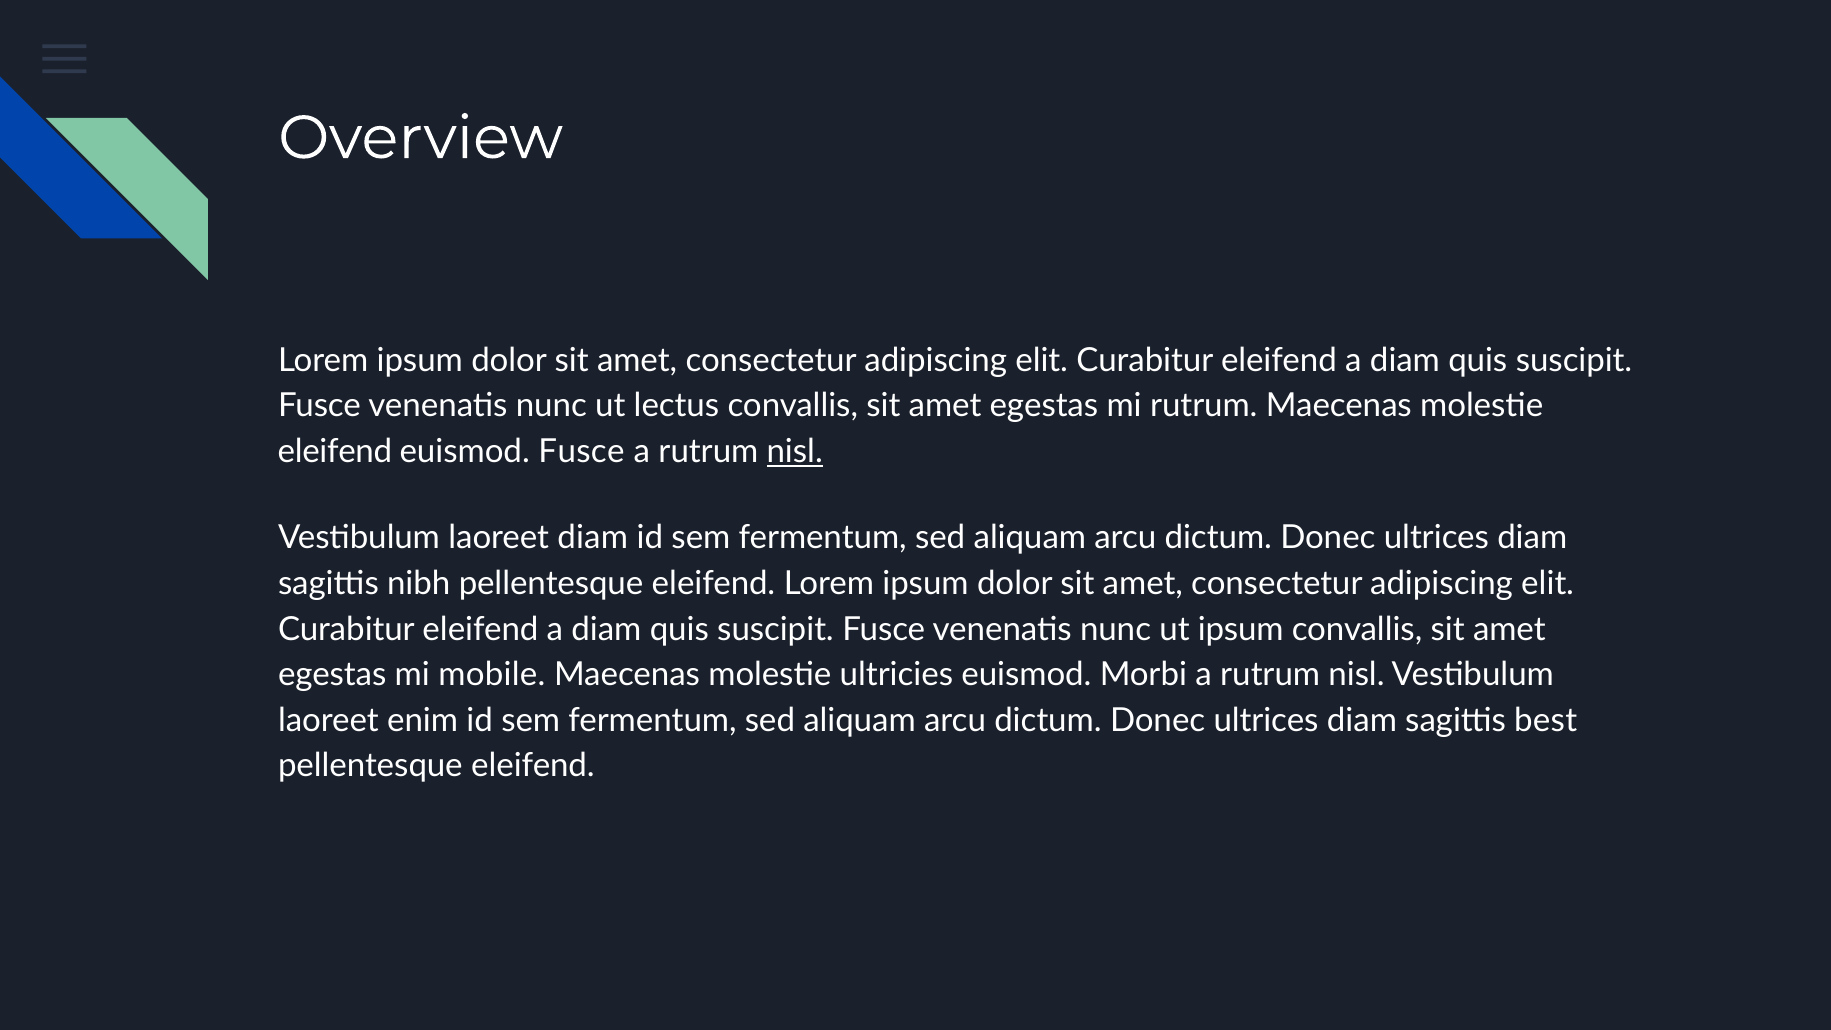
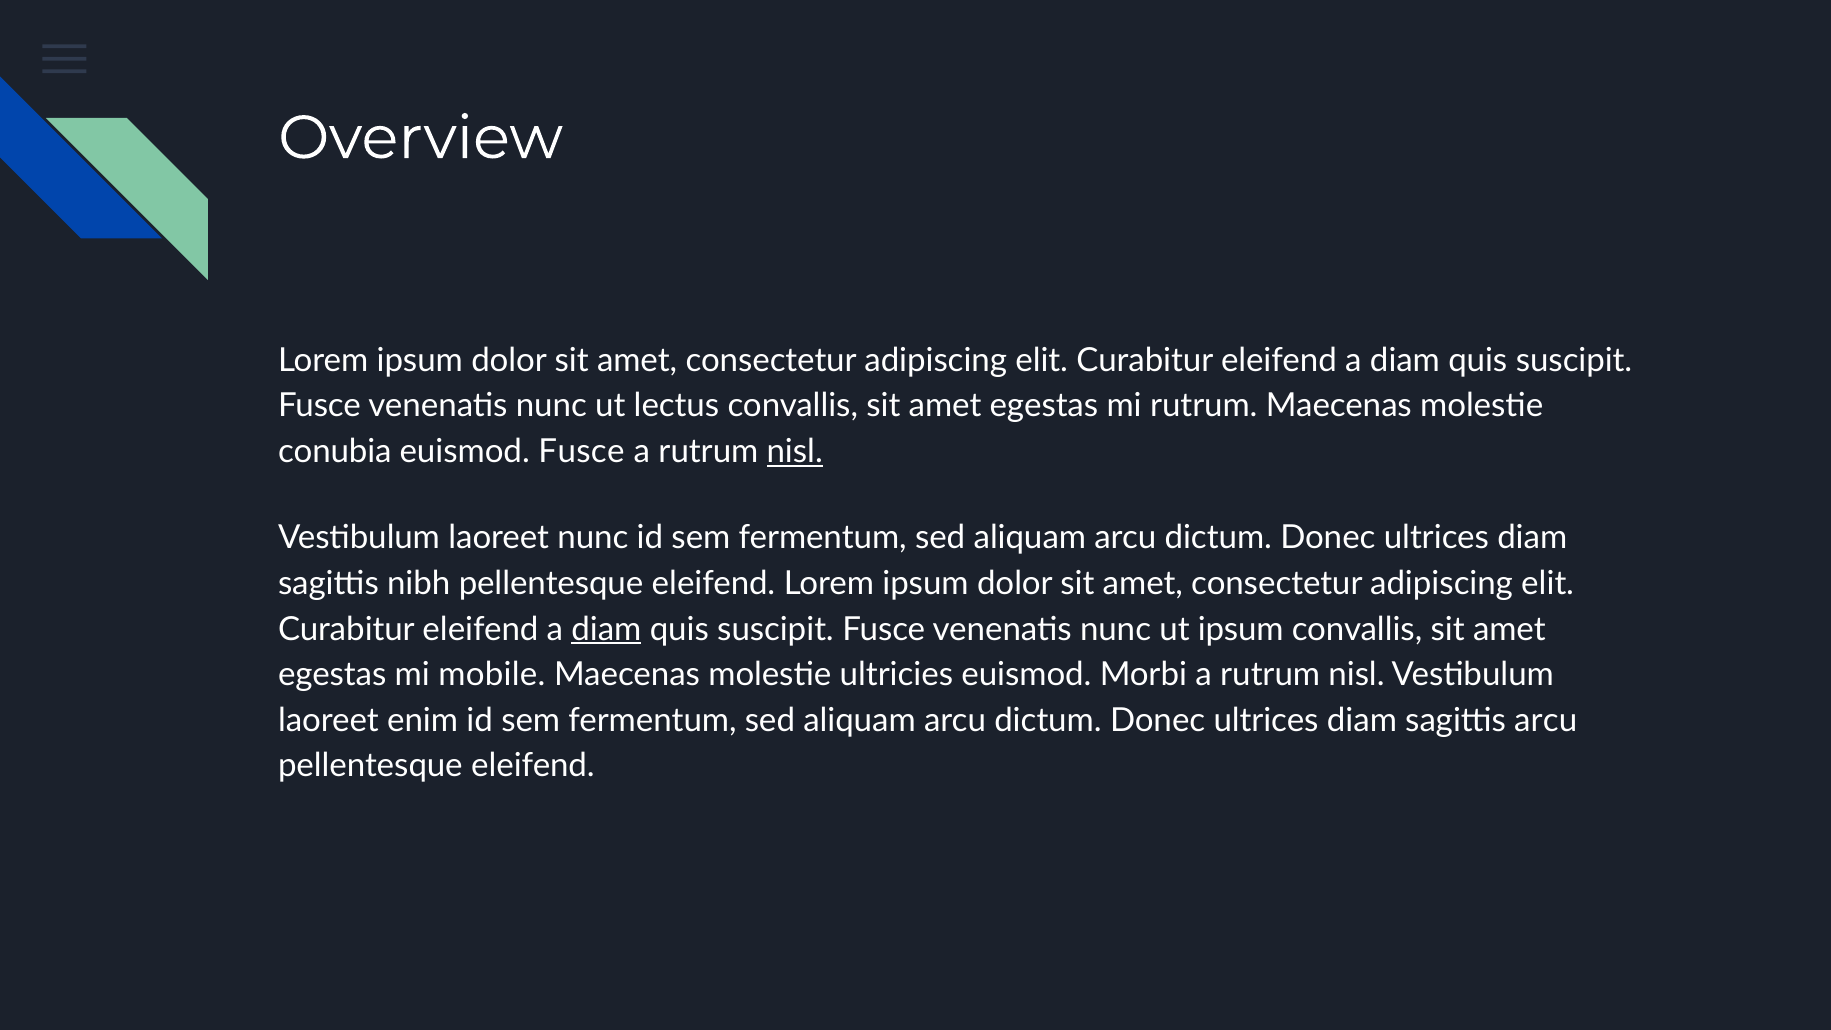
eleifend at (335, 452): eleifend -> conubia
laoreet diam: diam -> nunc
diam at (606, 629) underline: none -> present
sagittis best: best -> arcu
